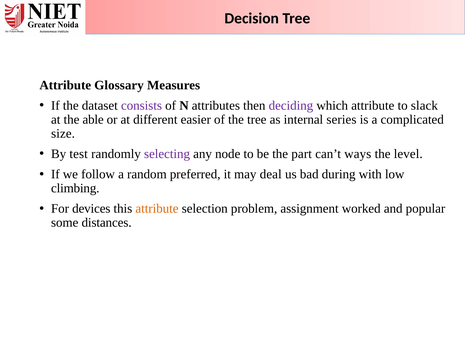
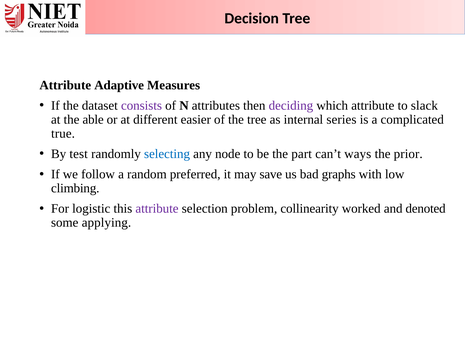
Glossary: Glossary -> Adaptive
size: size -> true
selecting colour: purple -> blue
level: level -> prior
deal: deal -> save
during: during -> graphs
devices: devices -> logistic
attribute at (157, 209) colour: orange -> purple
assignment: assignment -> collinearity
popular: popular -> denoted
distances: distances -> applying
